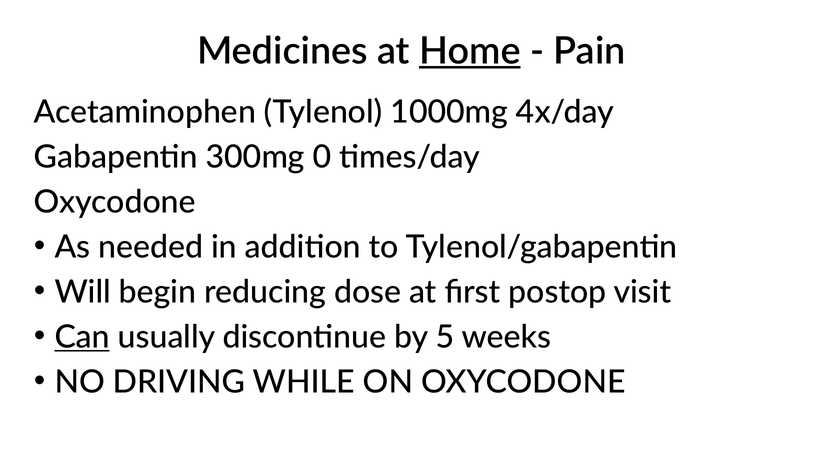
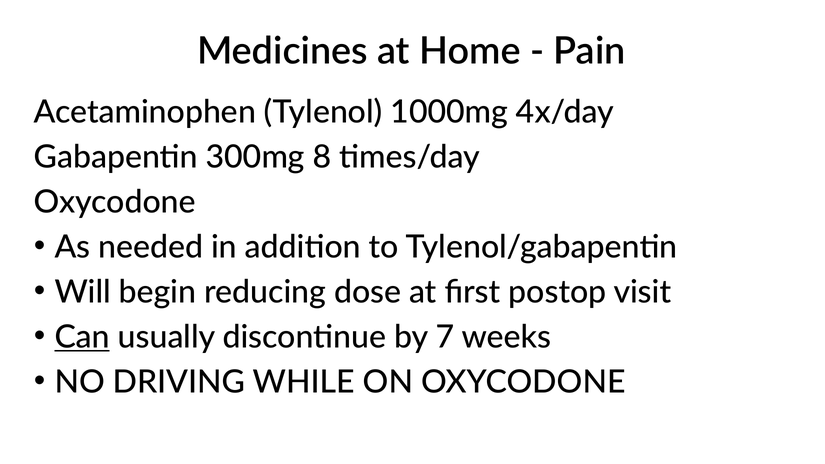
Home underline: present -> none
0: 0 -> 8
5: 5 -> 7
